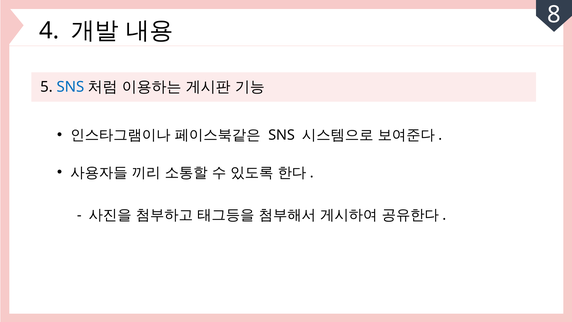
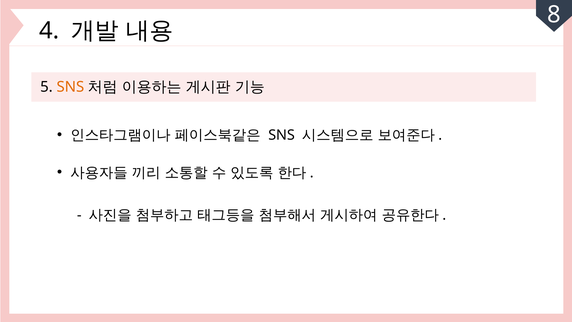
SNS at (70, 87) colour: blue -> orange
